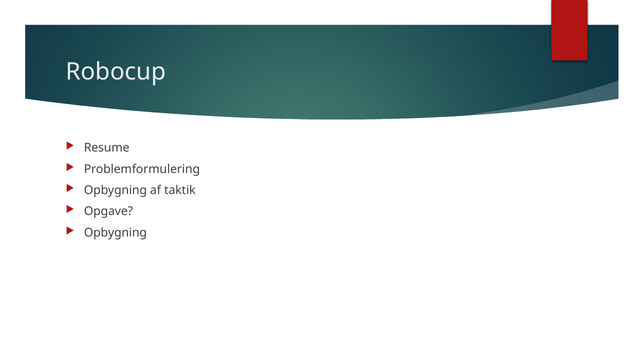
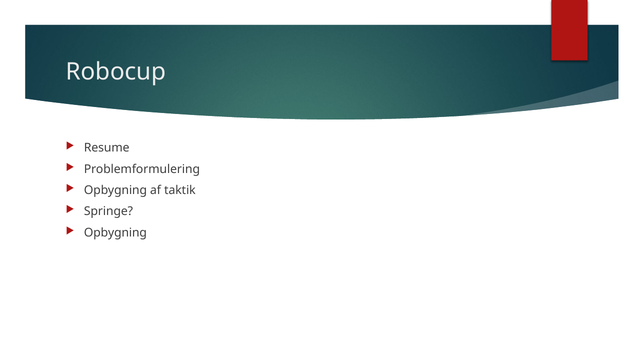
Opgave: Opgave -> Springe
